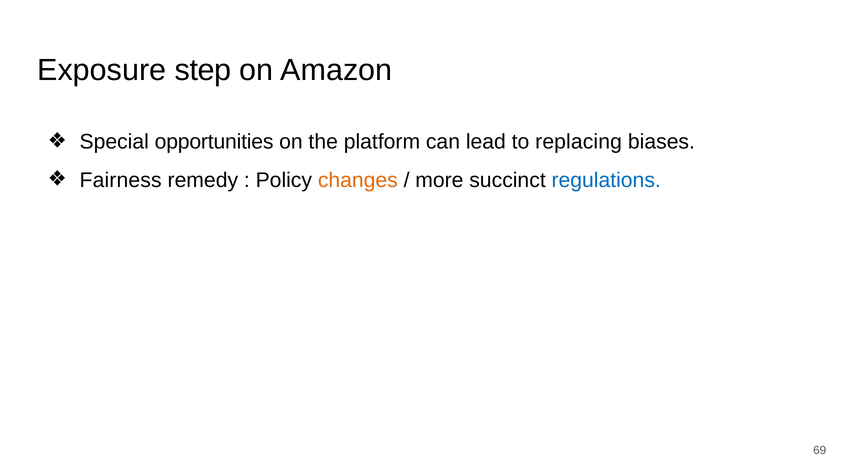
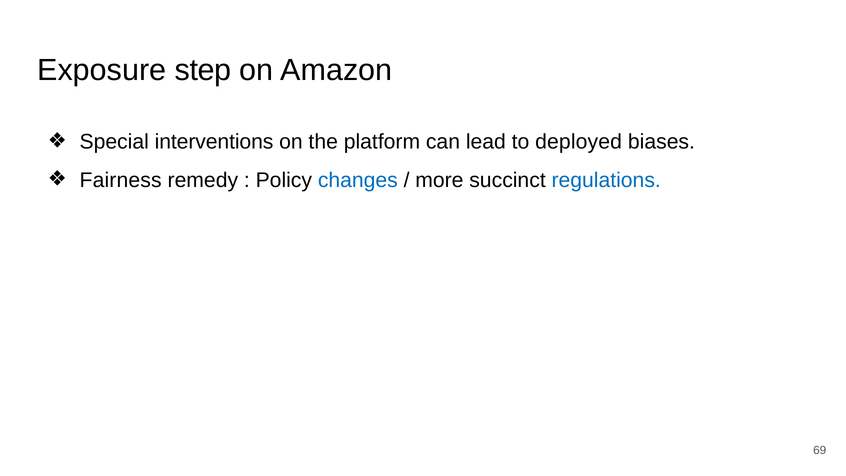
opportunities: opportunities -> interventions
replacing: replacing -> deployed
changes colour: orange -> blue
